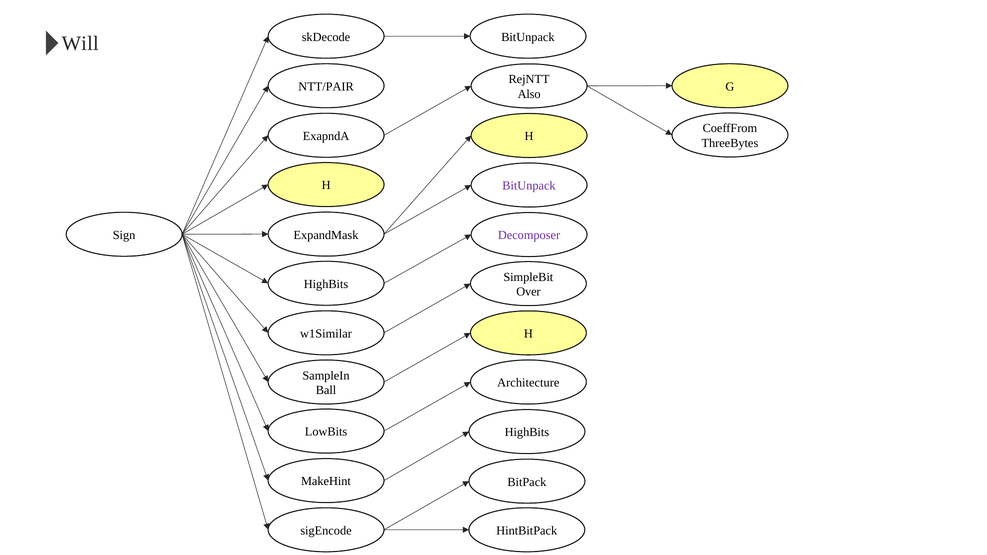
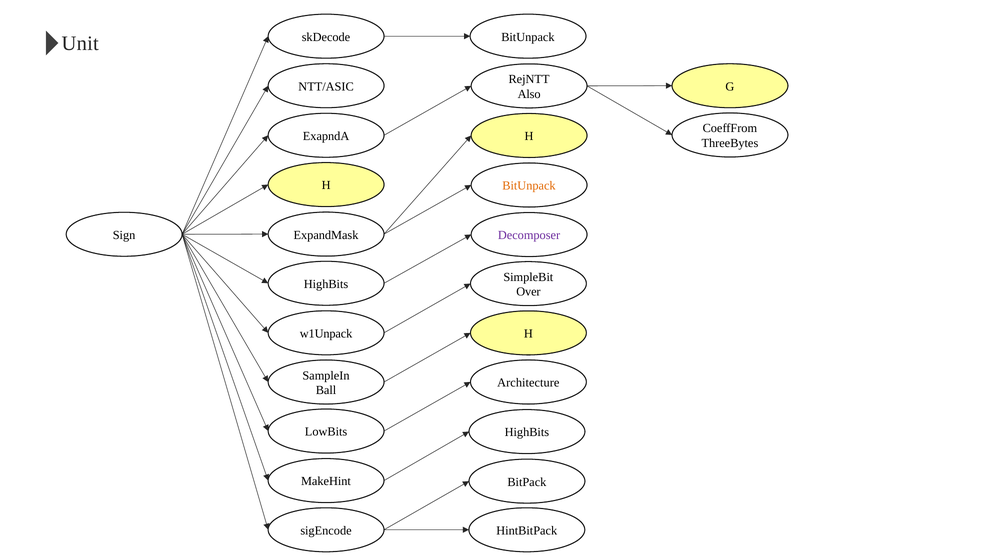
Will: Will -> Unit
NTT/PAIR: NTT/PAIR -> NTT/ASIC
BitUnpack at (529, 186) colour: purple -> orange
w1Similar: w1Similar -> w1Unpack
